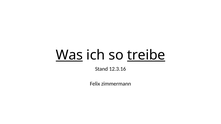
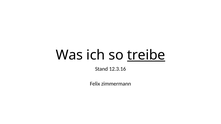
Was underline: present -> none
